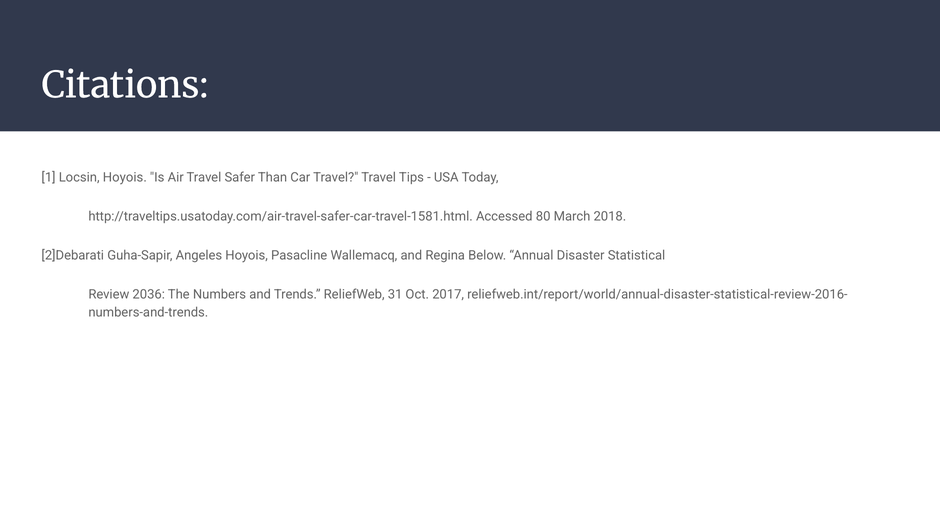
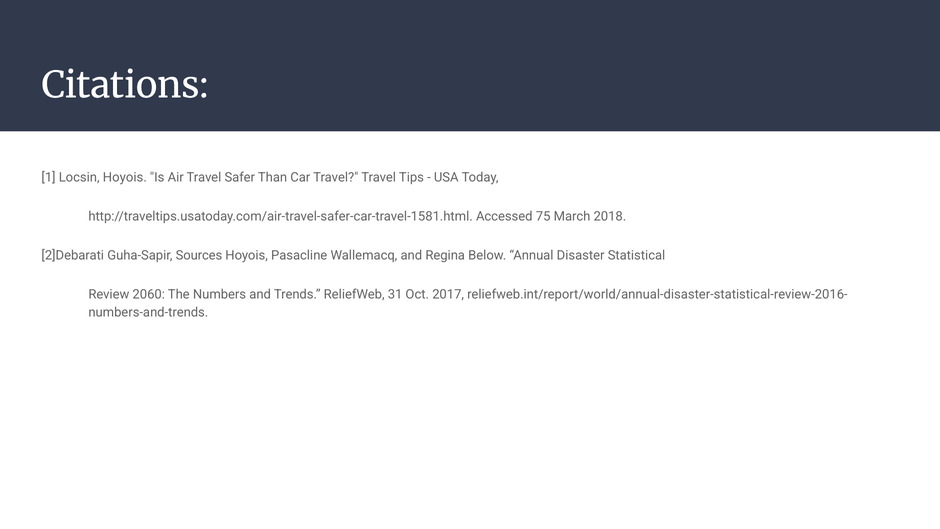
80: 80 -> 75
Angeles: Angeles -> Sources
2036: 2036 -> 2060
